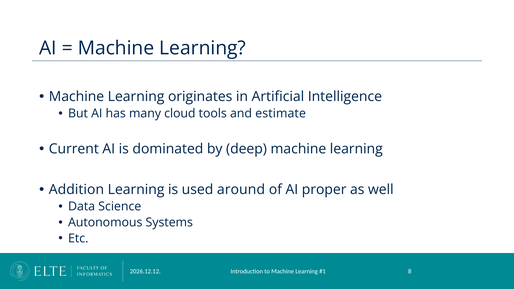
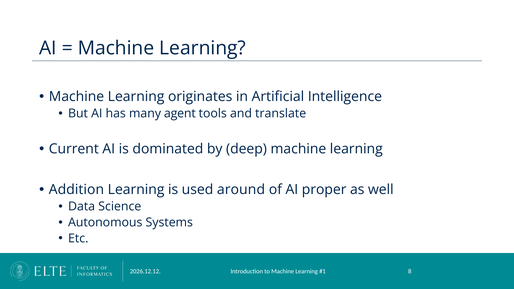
cloud: cloud -> agent
estimate: estimate -> translate
